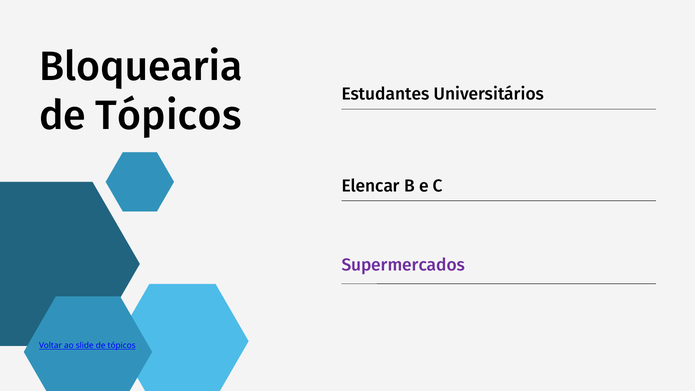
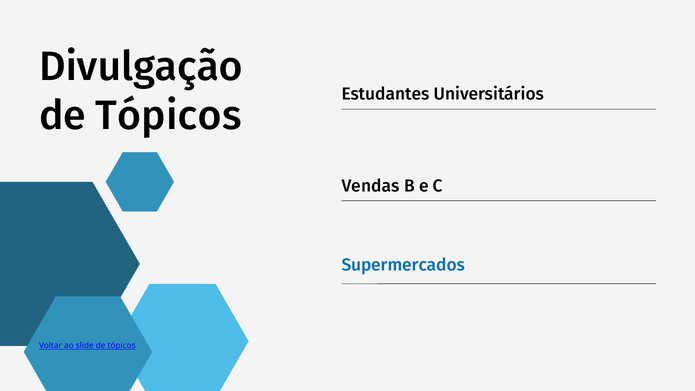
Bloquearia: Bloquearia -> Divulgação
Elencar: Elencar -> Vendas
Supermercados colour: purple -> blue
